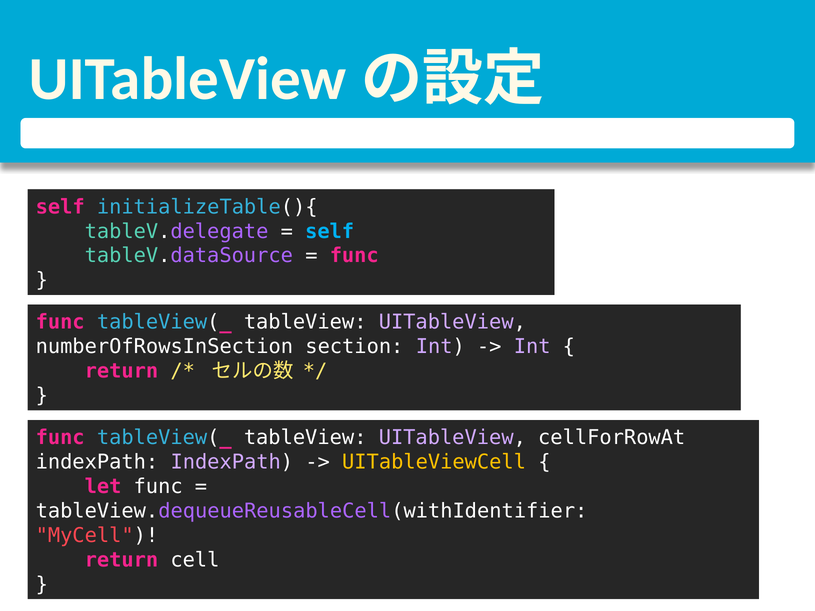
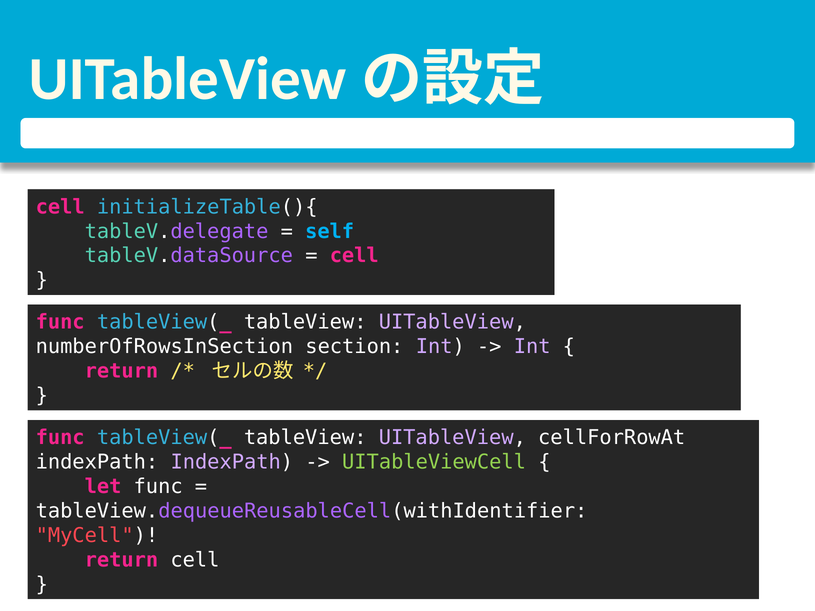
self at (60, 207): self -> cell
func at (354, 256): func -> cell
UITableViewCell colour: yellow -> light green
